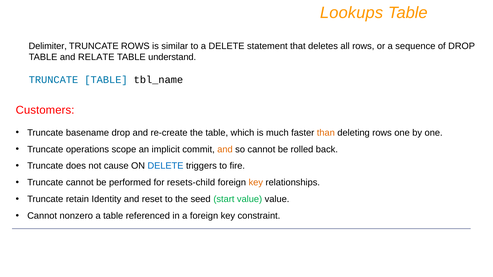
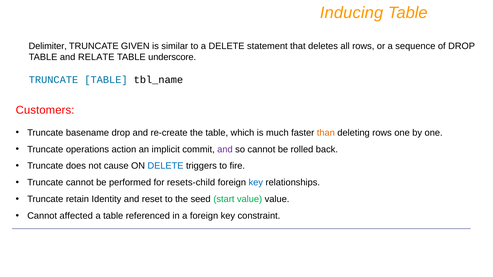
Lookups: Lookups -> Inducing
TRUNCATE ROWS: ROWS -> GIVEN
understand: understand -> underscore
scope: scope -> action
and at (225, 149) colour: orange -> purple
key at (256, 183) colour: orange -> blue
nonzero: nonzero -> affected
